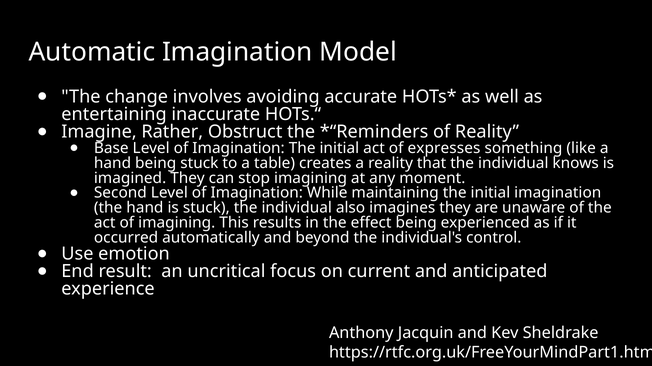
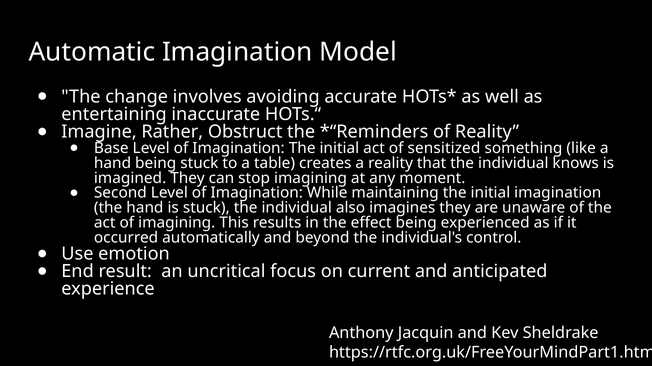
expresses: expresses -> sensitized
